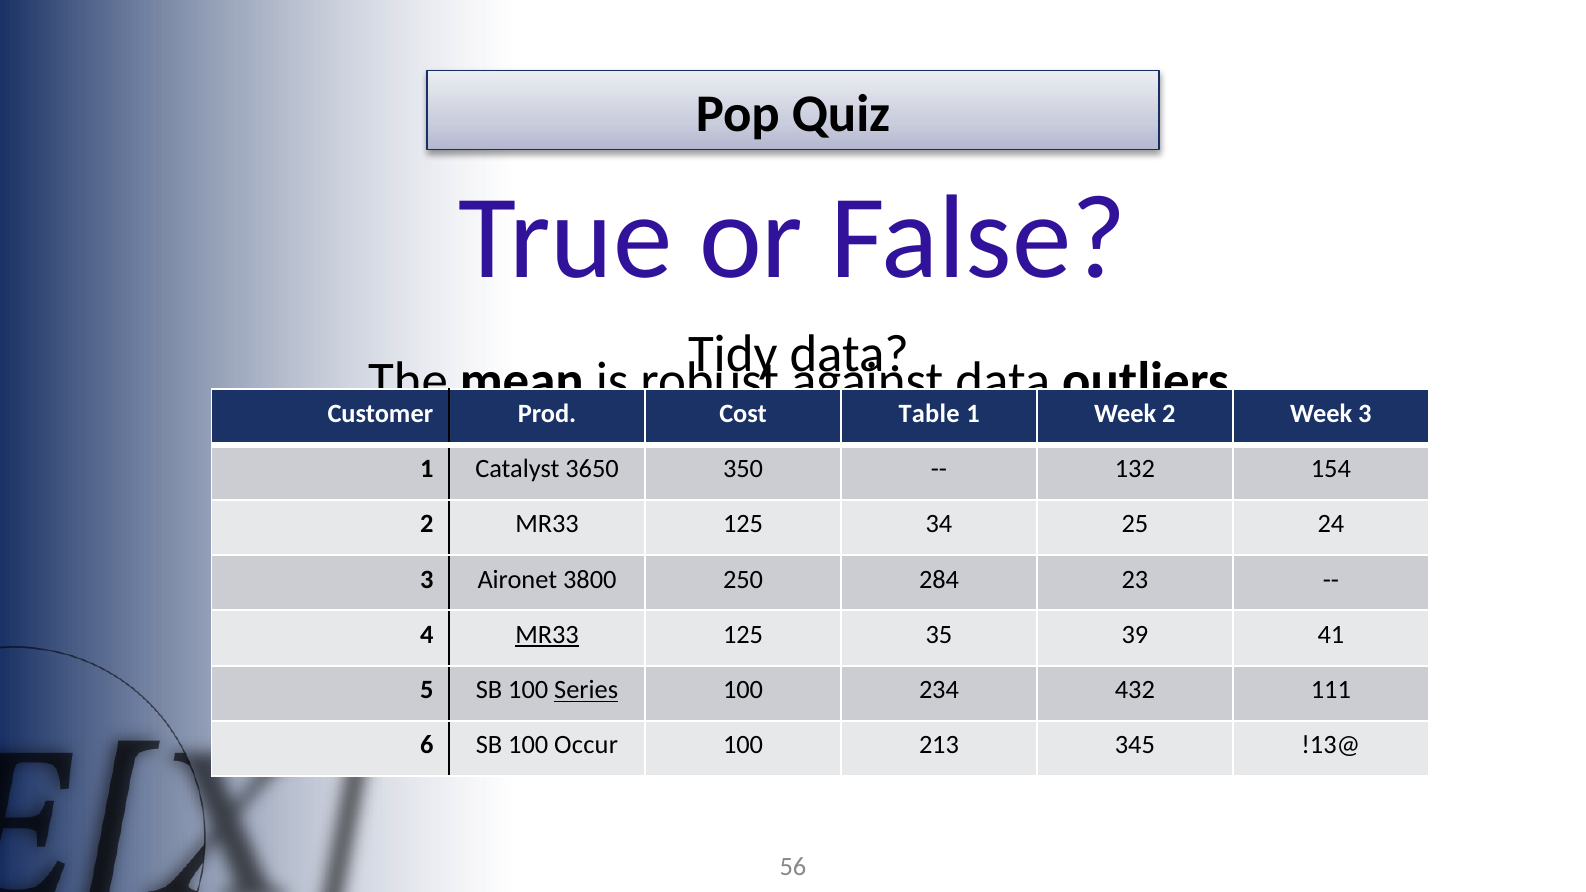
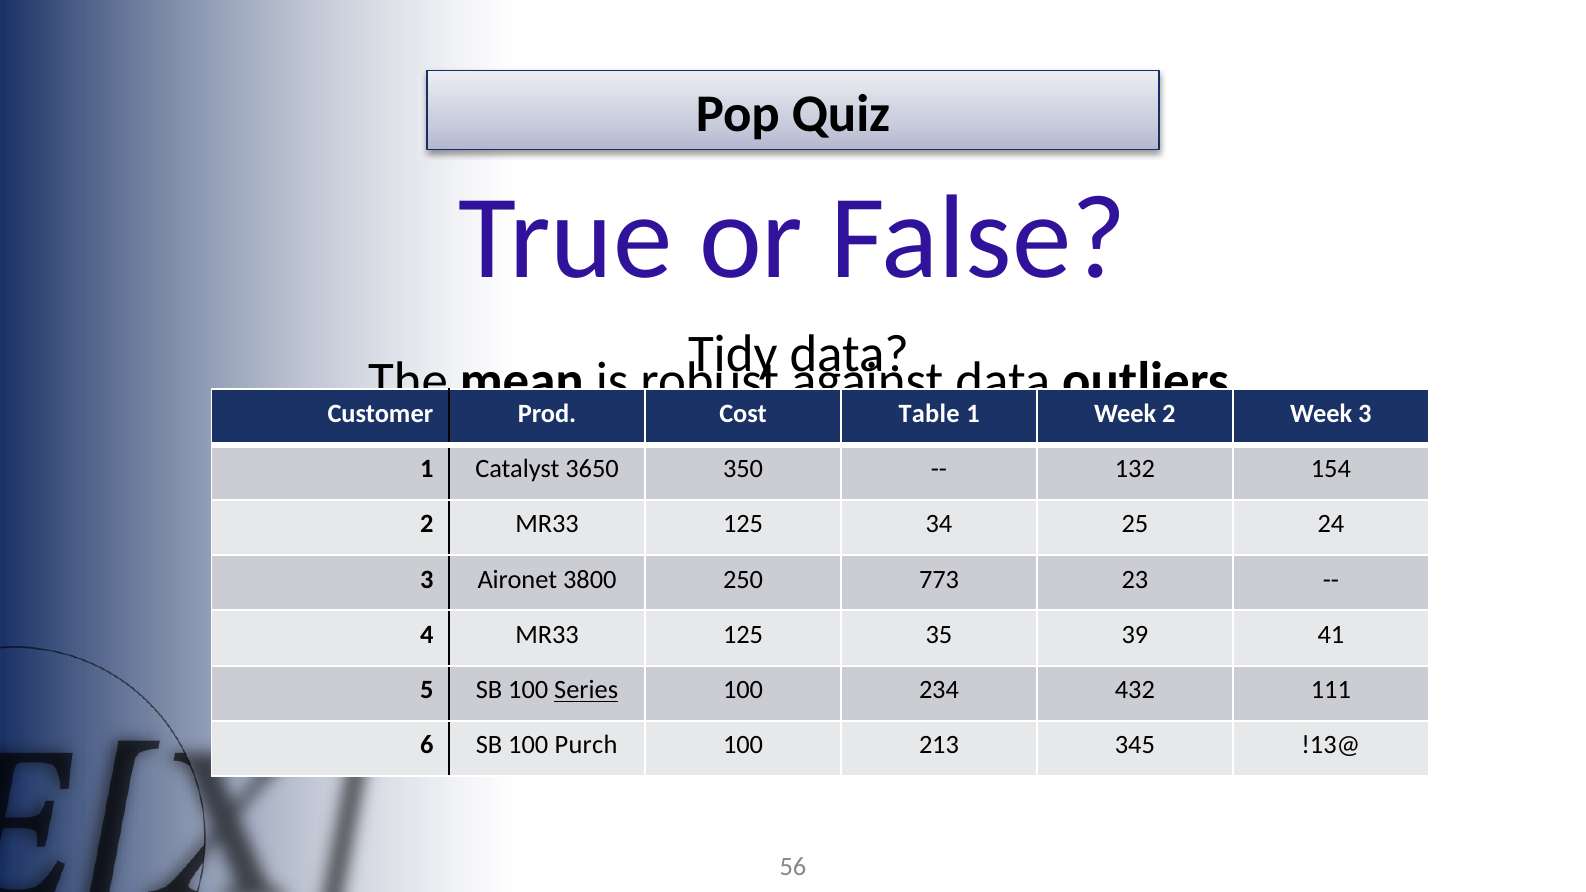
284: 284 -> 773
MR33 at (547, 635) underline: present -> none
Occur: Occur -> Purch
